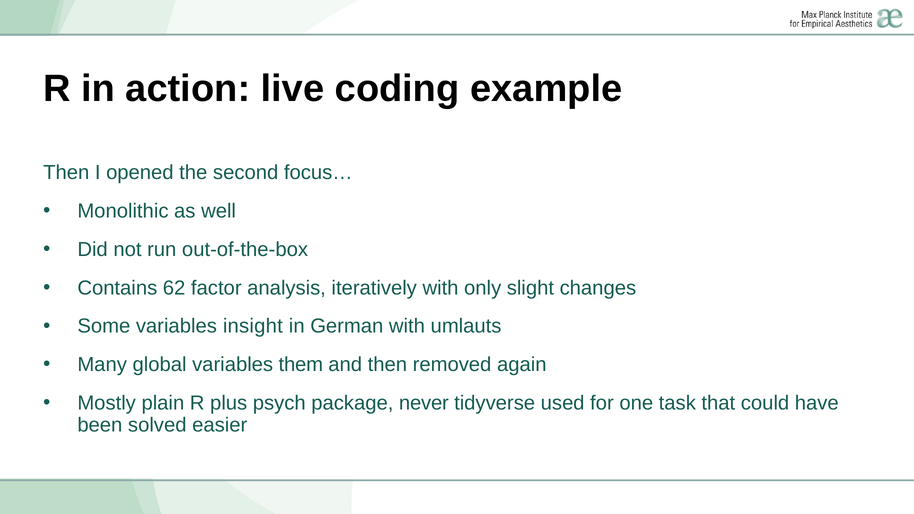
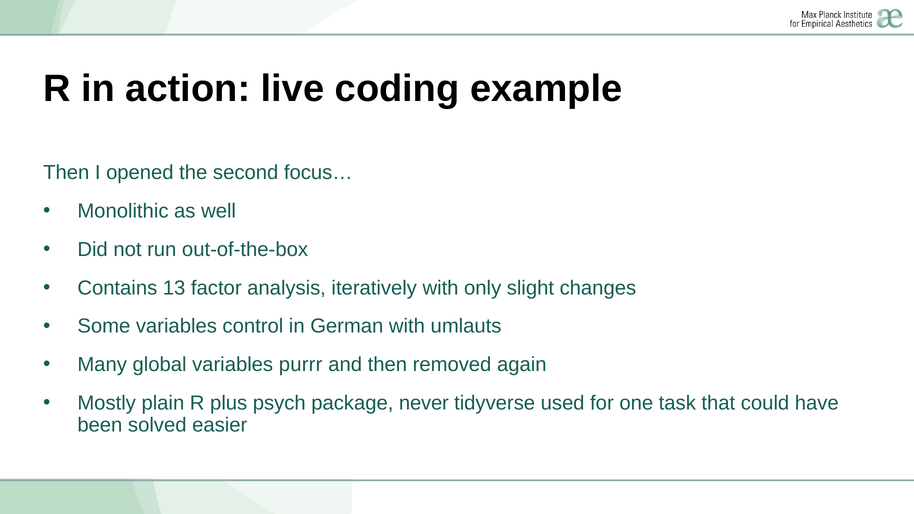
62: 62 -> 13
insight: insight -> control
them: them -> purrr
